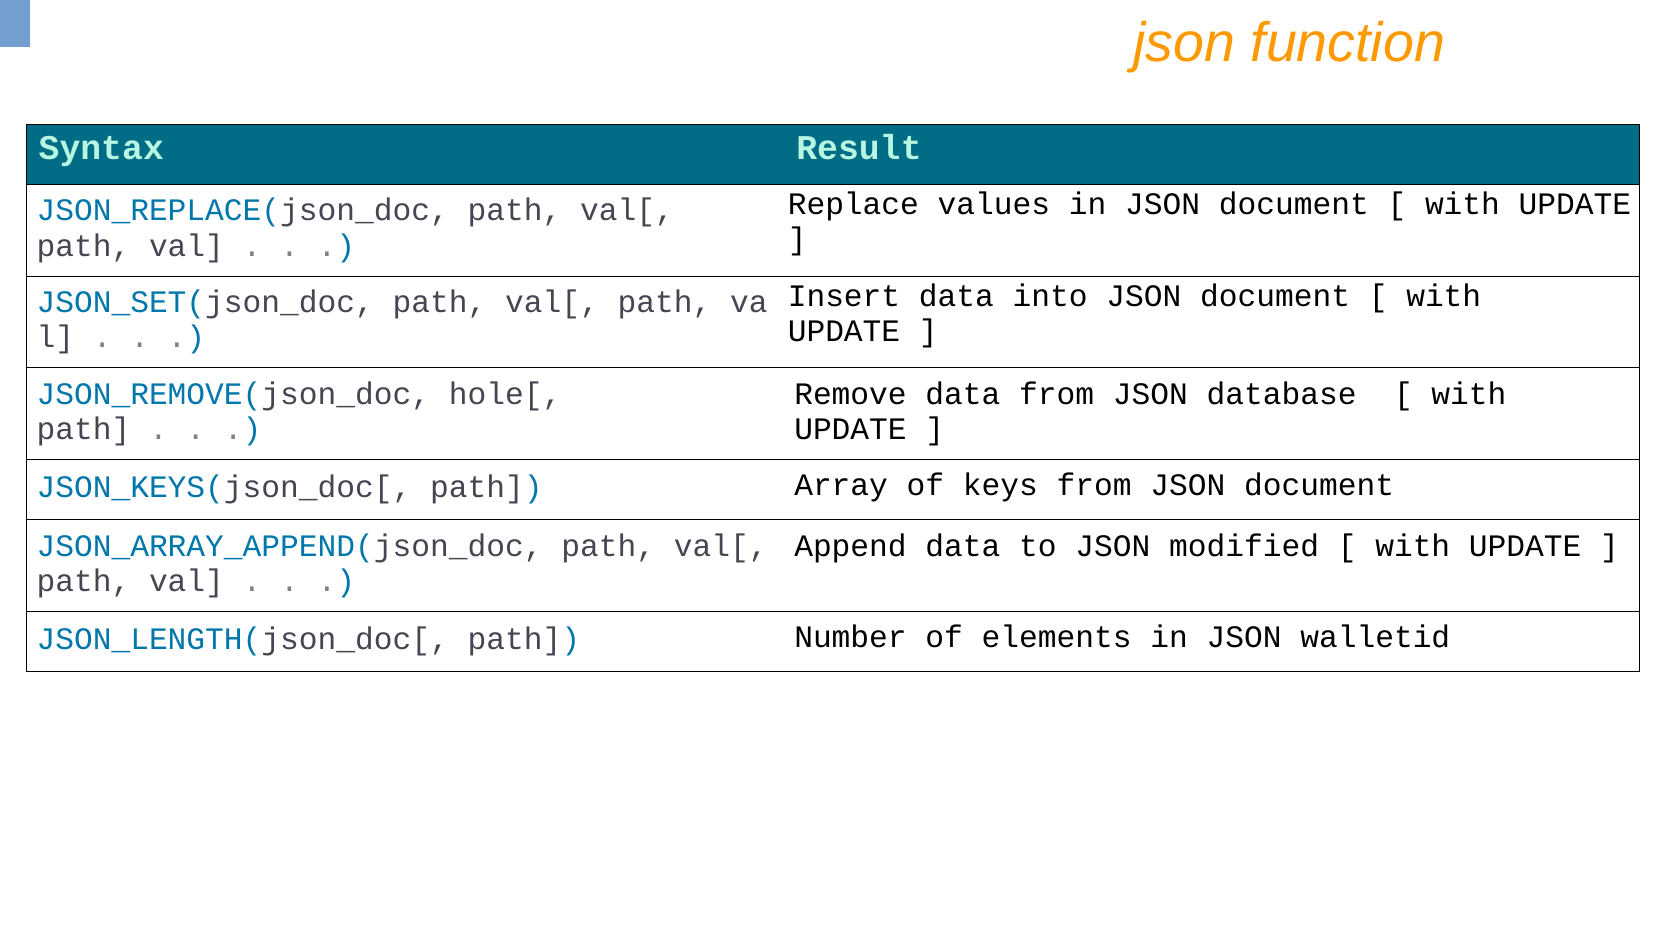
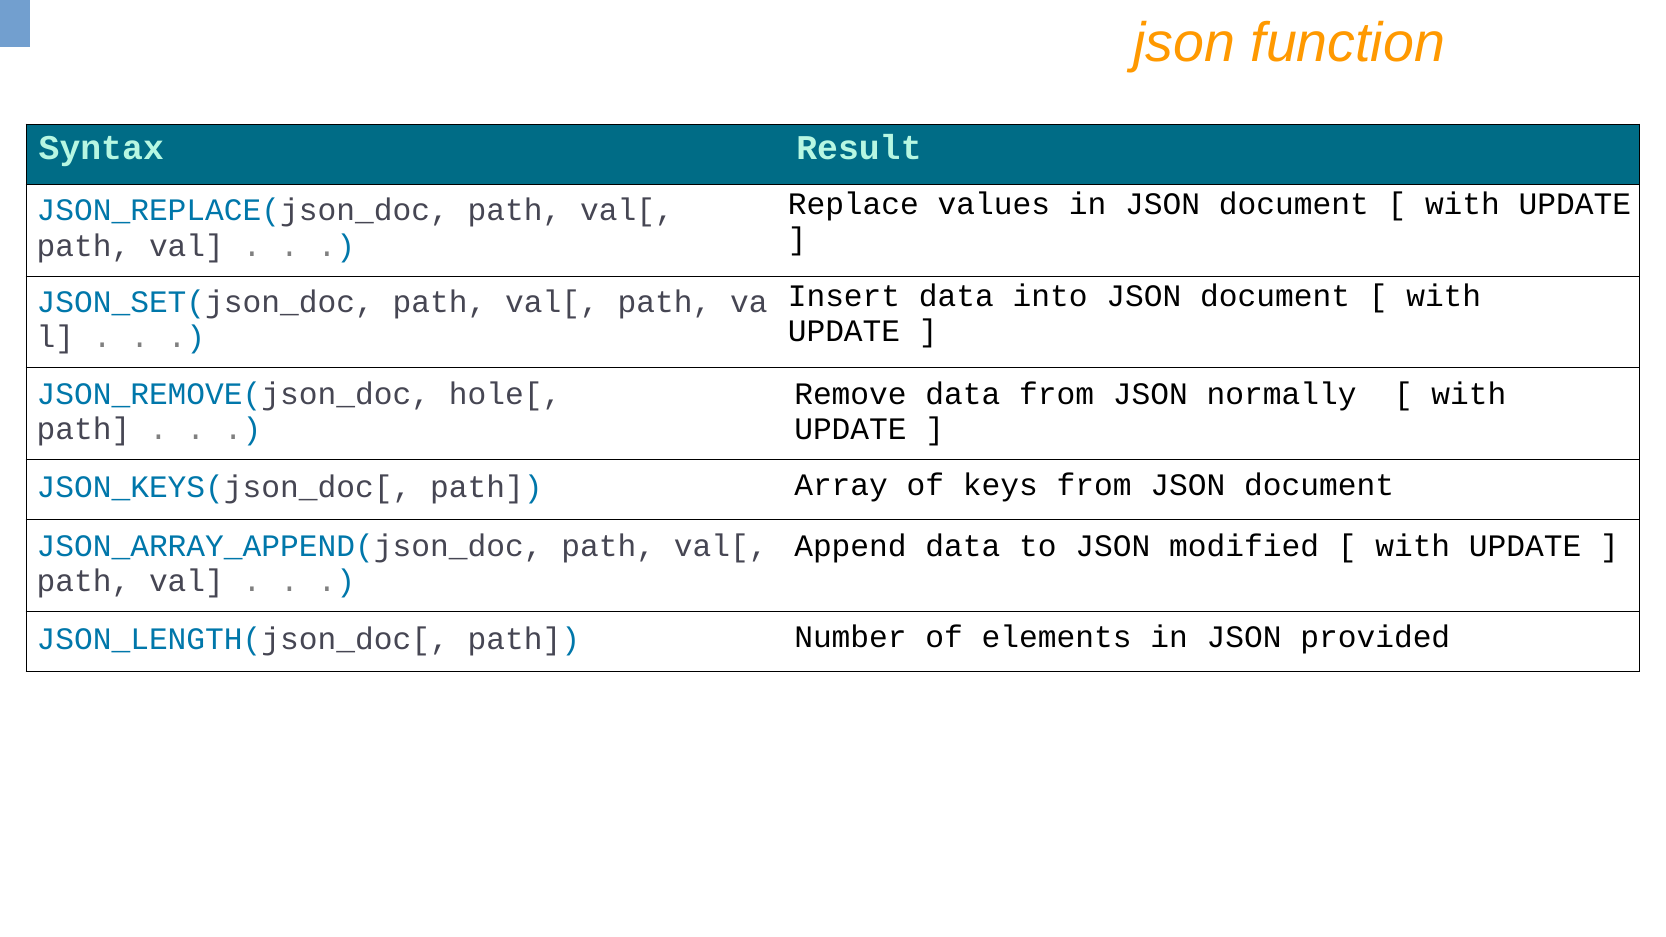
database: database -> normally
walletid: walletid -> provided
